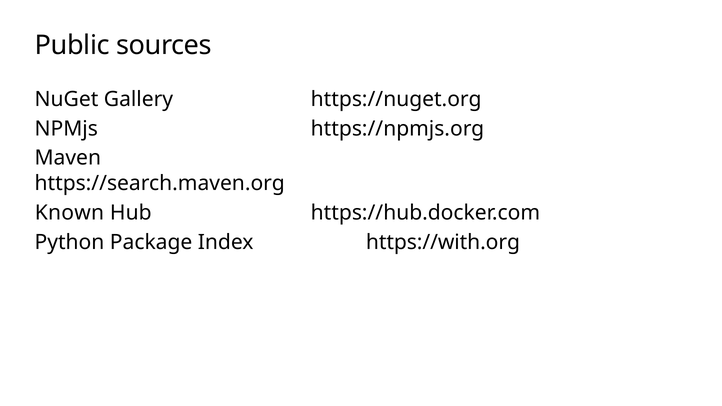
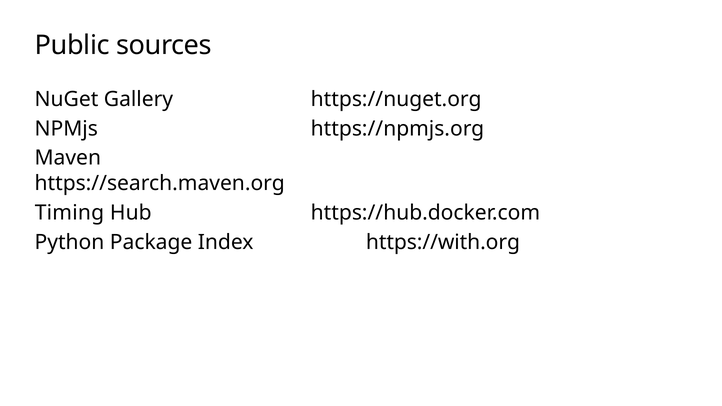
Known: Known -> Timing
